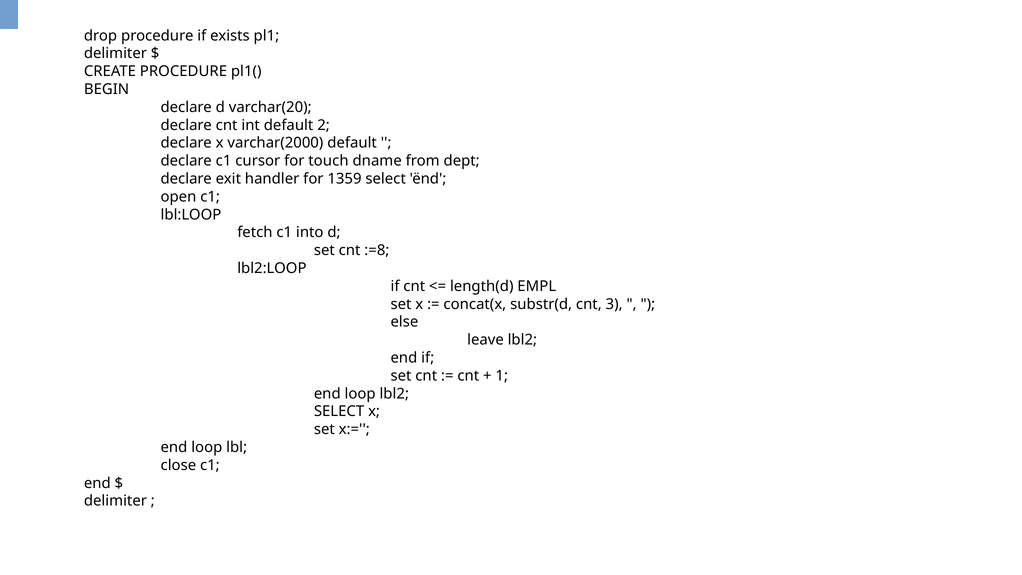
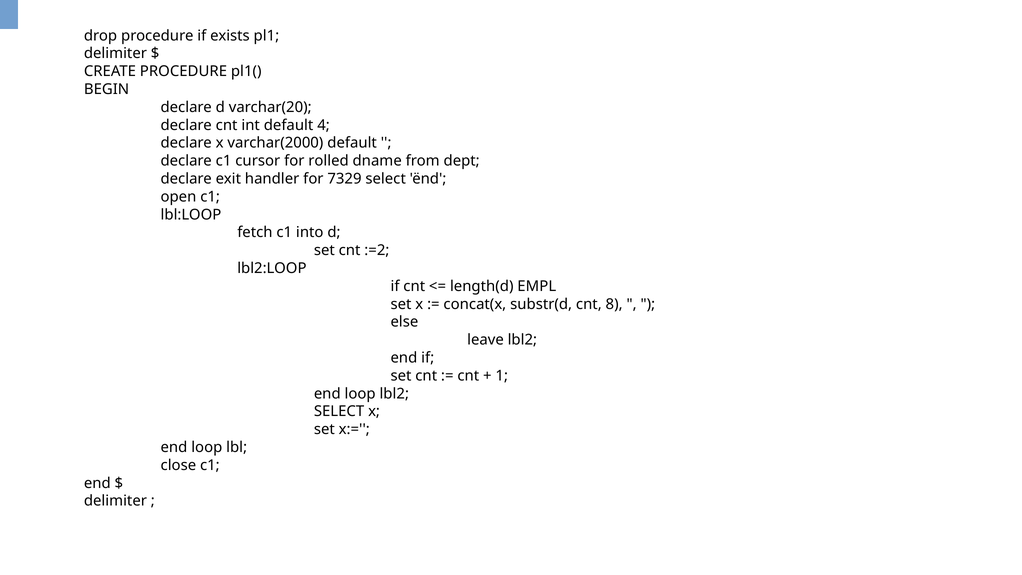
2: 2 -> 4
touch: touch -> rolled
1359: 1359 -> 7329
:=8: :=8 -> :=2
3: 3 -> 8
